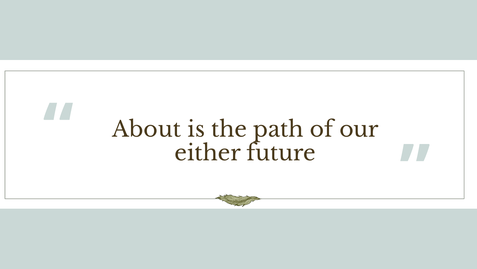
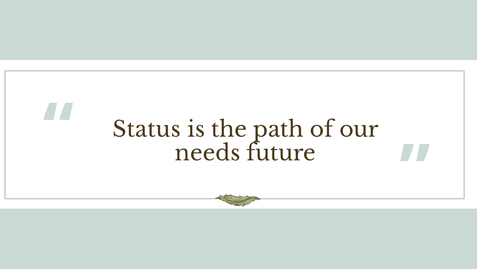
About: About -> Status
either: either -> needs
